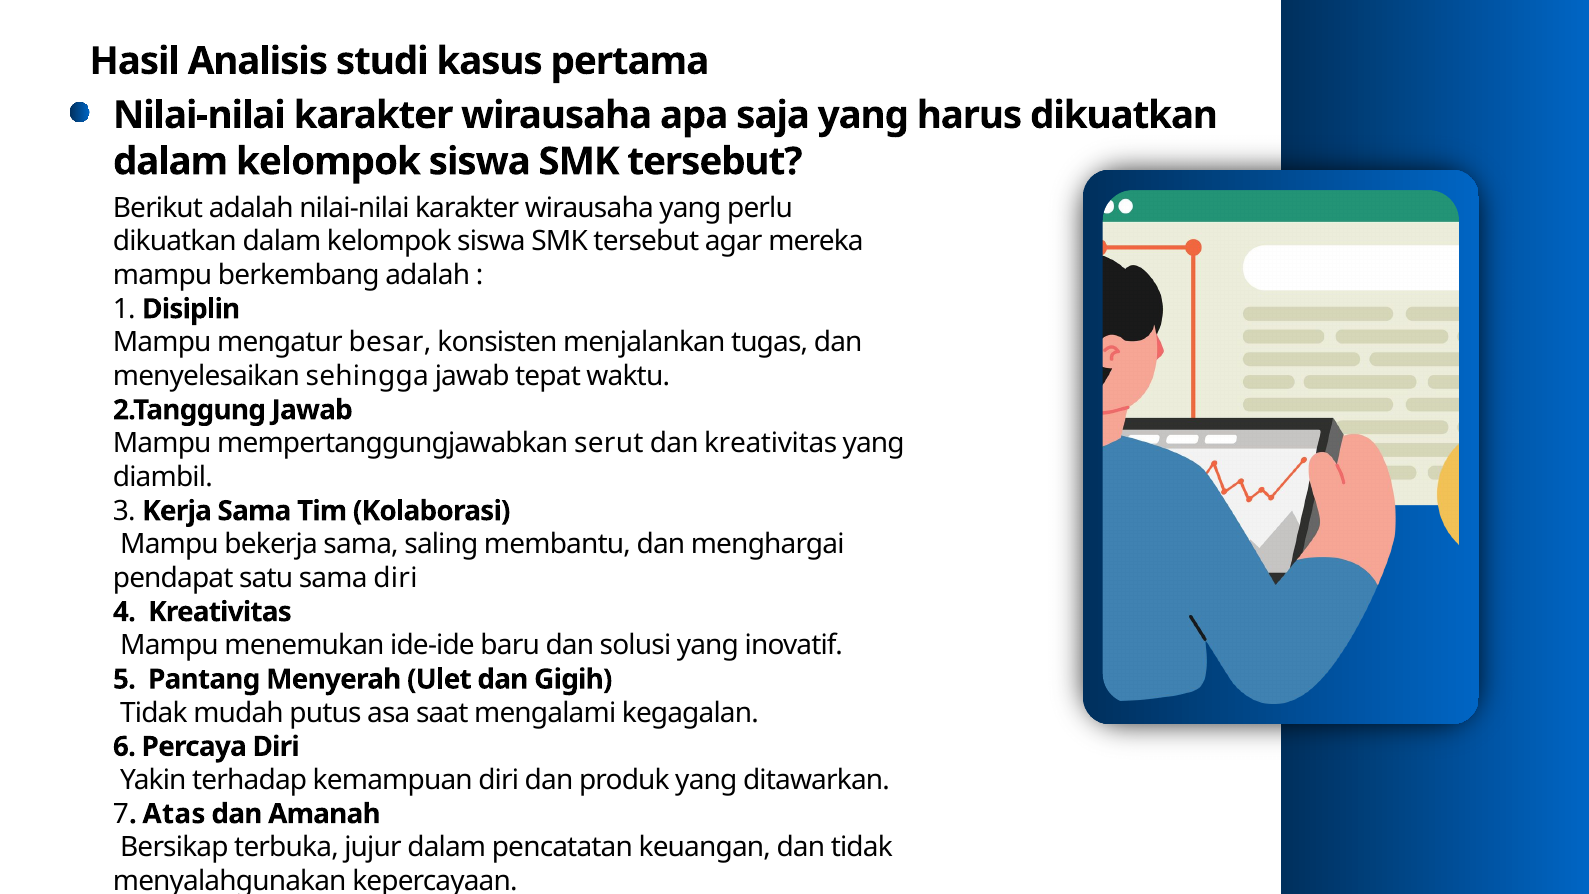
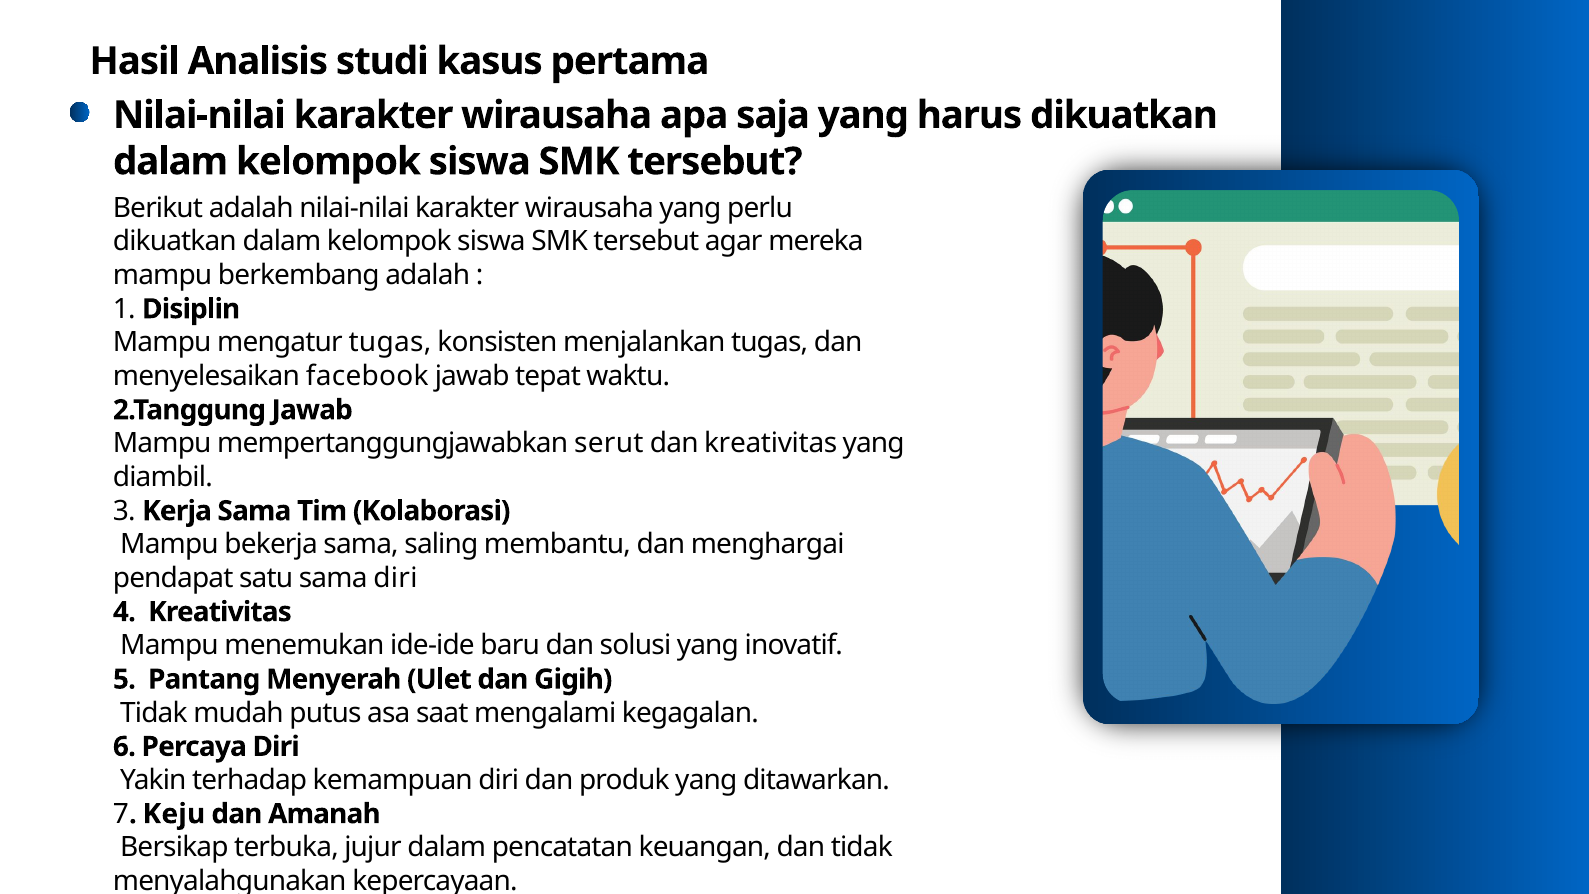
mengatur besar: besar -> tugas
sehingga: sehingga -> facebook
Atas: Atas -> Keju
